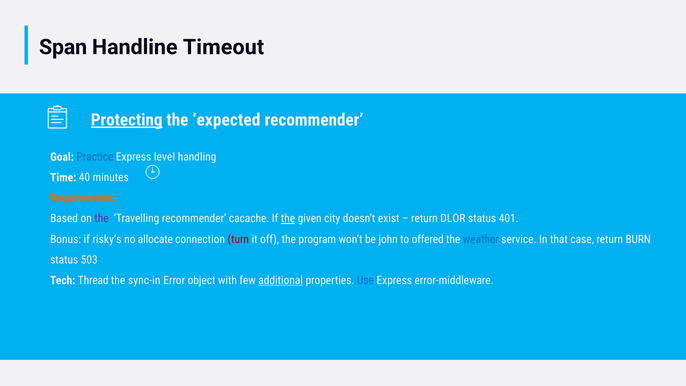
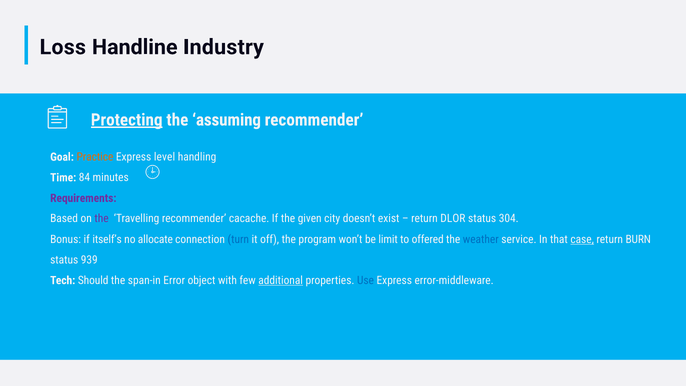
Span: Span -> Loss
Timeout: Timeout -> Industry
expected: expected -> assuming
Practice colour: blue -> orange
40: 40 -> 84
Requirements colour: orange -> purple
the at (288, 219) underline: present -> none
401: 401 -> 304
risky’s: risky’s -> itself’s
turn colour: red -> blue
john: john -> limit
case underline: none -> present
503: 503 -> 939
Thread: Thread -> Should
sync-in: sync-in -> span-in
